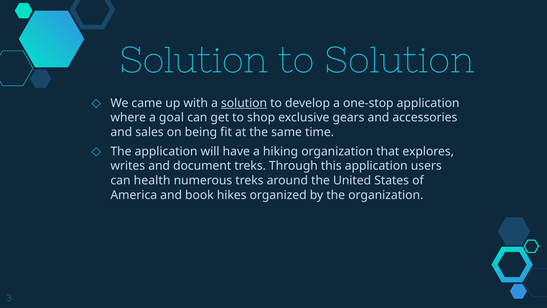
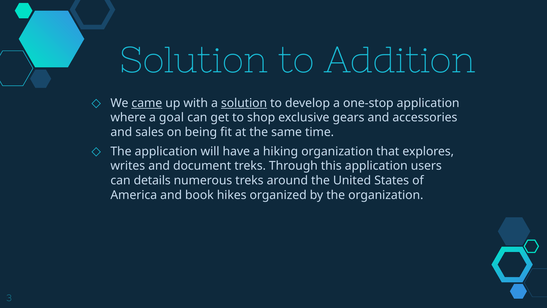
to Solution: Solution -> Addition
came underline: none -> present
health: health -> details
